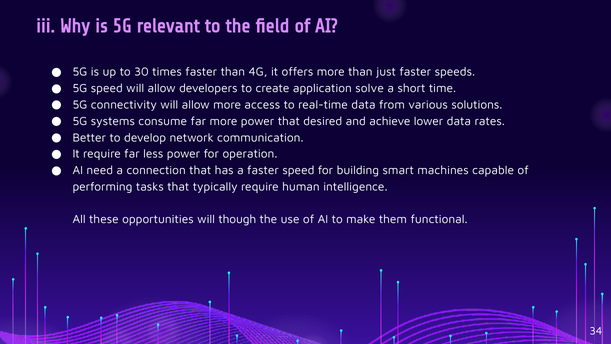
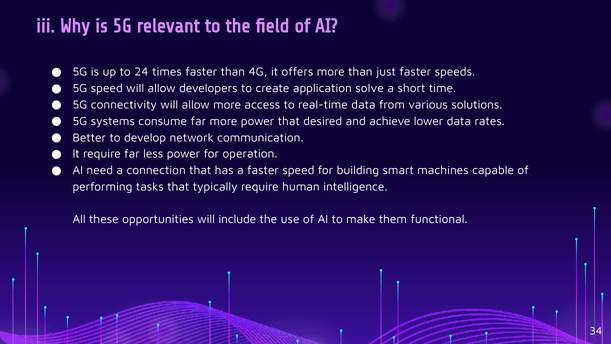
30: 30 -> 24
though: though -> include
